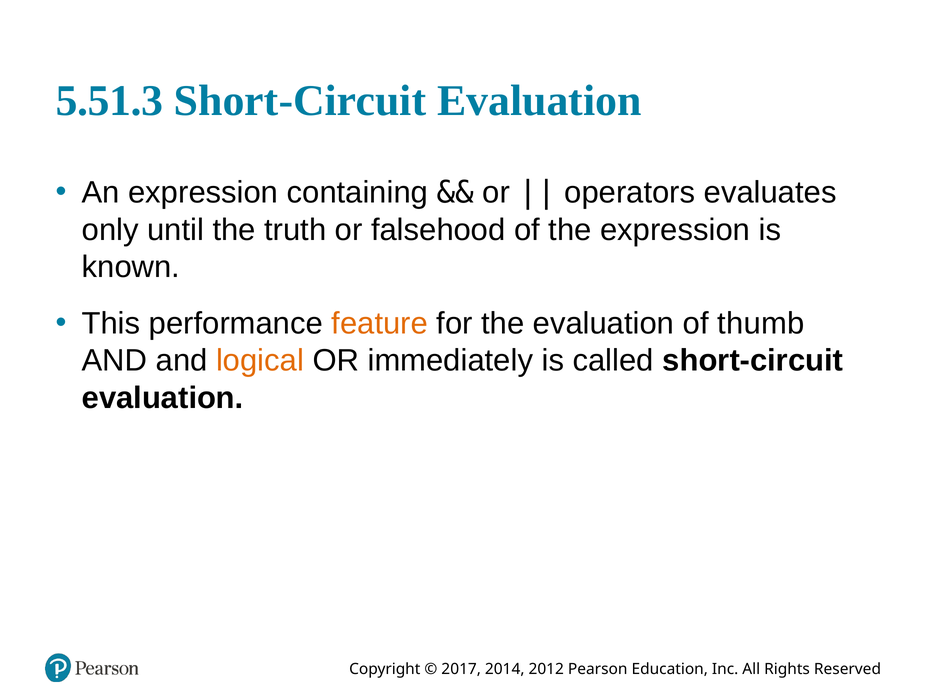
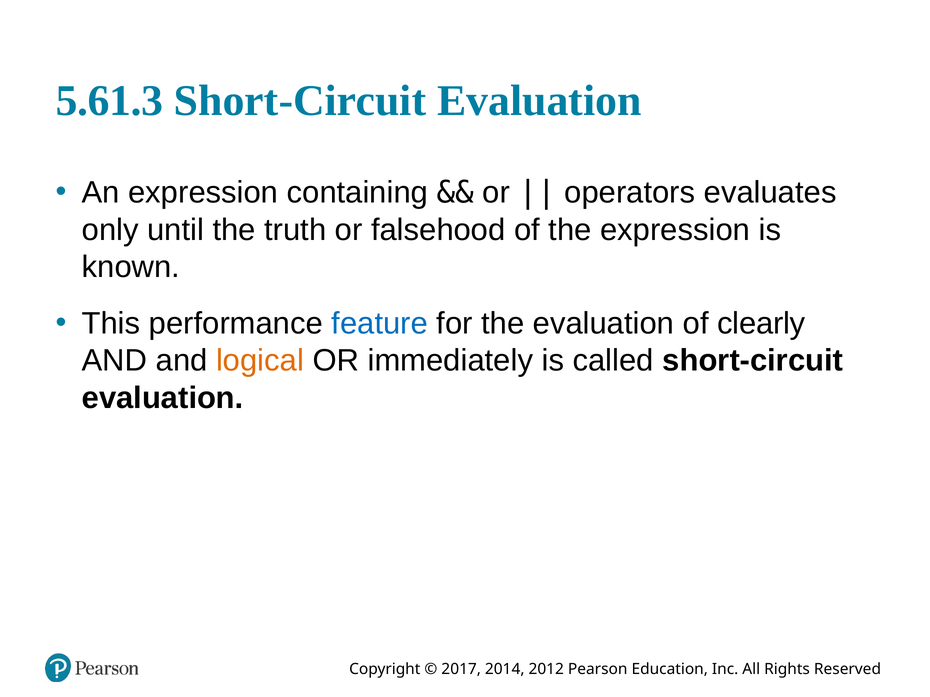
5.51.3: 5.51.3 -> 5.61.3
feature colour: orange -> blue
thumb: thumb -> clearly
